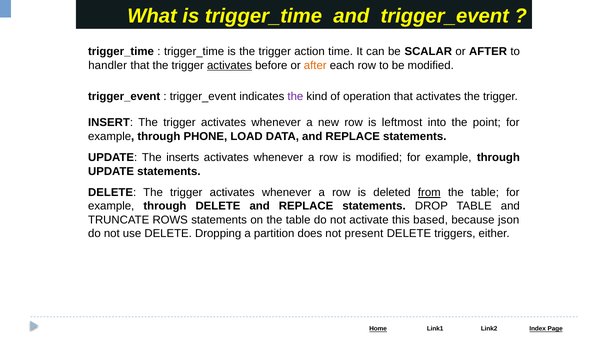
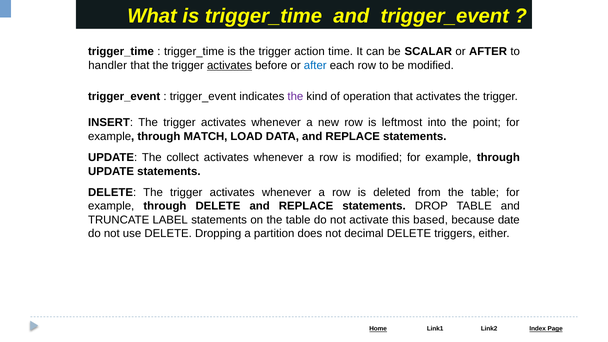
after at (315, 65) colour: orange -> blue
PHONE: PHONE -> MATCH
inserts: inserts -> collect
from underline: present -> none
ROWS: ROWS -> LABEL
json: json -> date
present: present -> decimal
